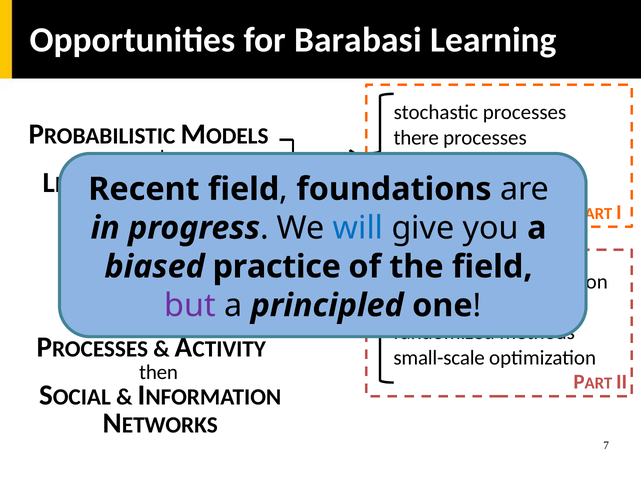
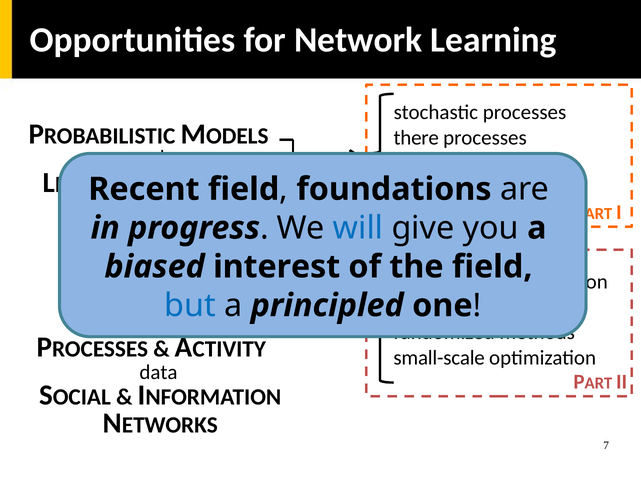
Barabasi: Barabasi -> Network
practice: practice -> interest
but colour: purple -> blue
then: then -> data
